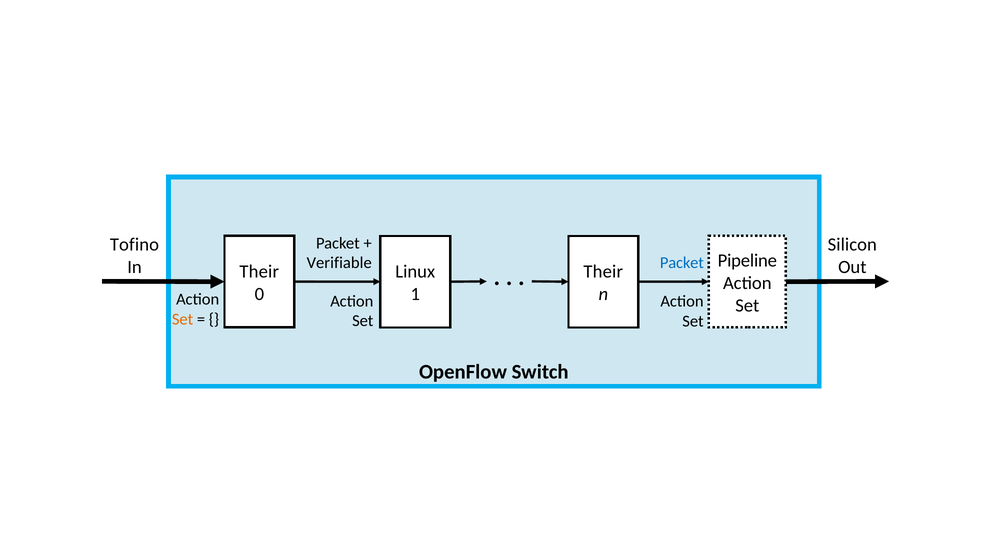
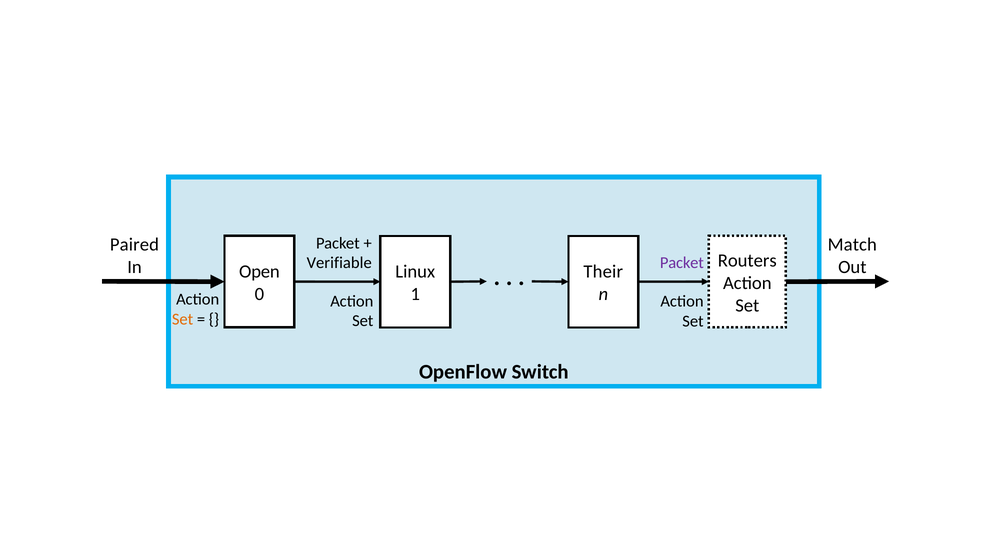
Tofino: Tofino -> Paired
Silicon: Silicon -> Match
Pipeline: Pipeline -> Routers
Packet at (682, 263) colour: blue -> purple
Their at (259, 272): Their -> Open
